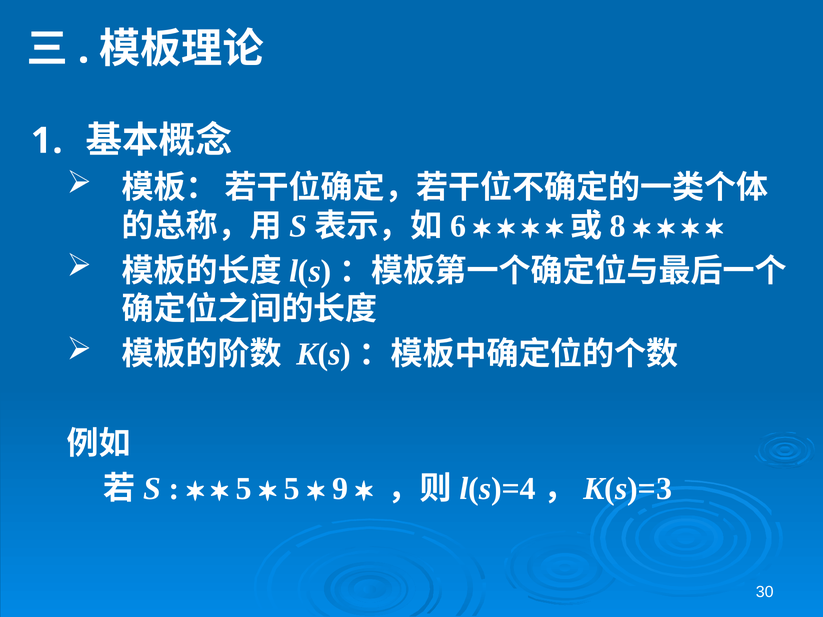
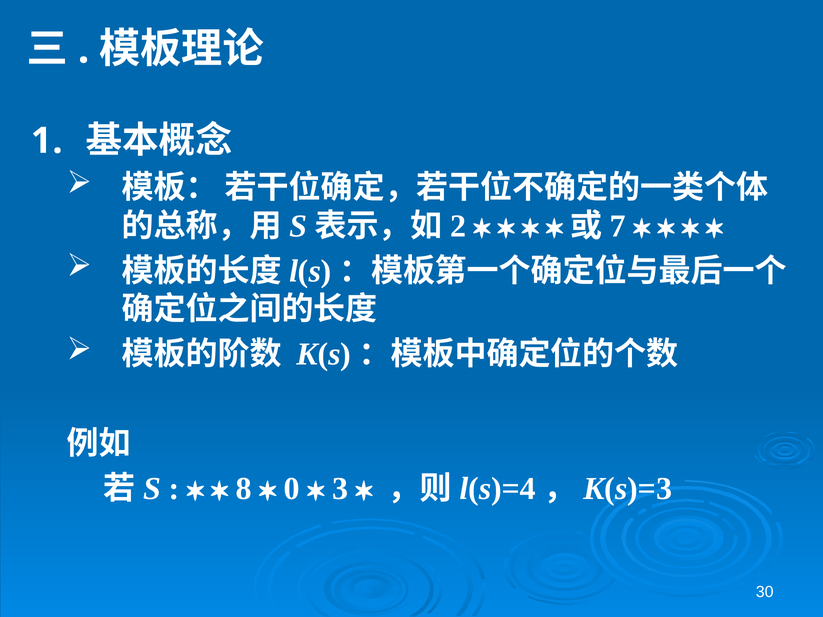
6: 6 -> 2
8: 8 -> 7
5 at (244, 489): 5 -> 8
5 at (292, 489): 5 -> 0
9: 9 -> 3
